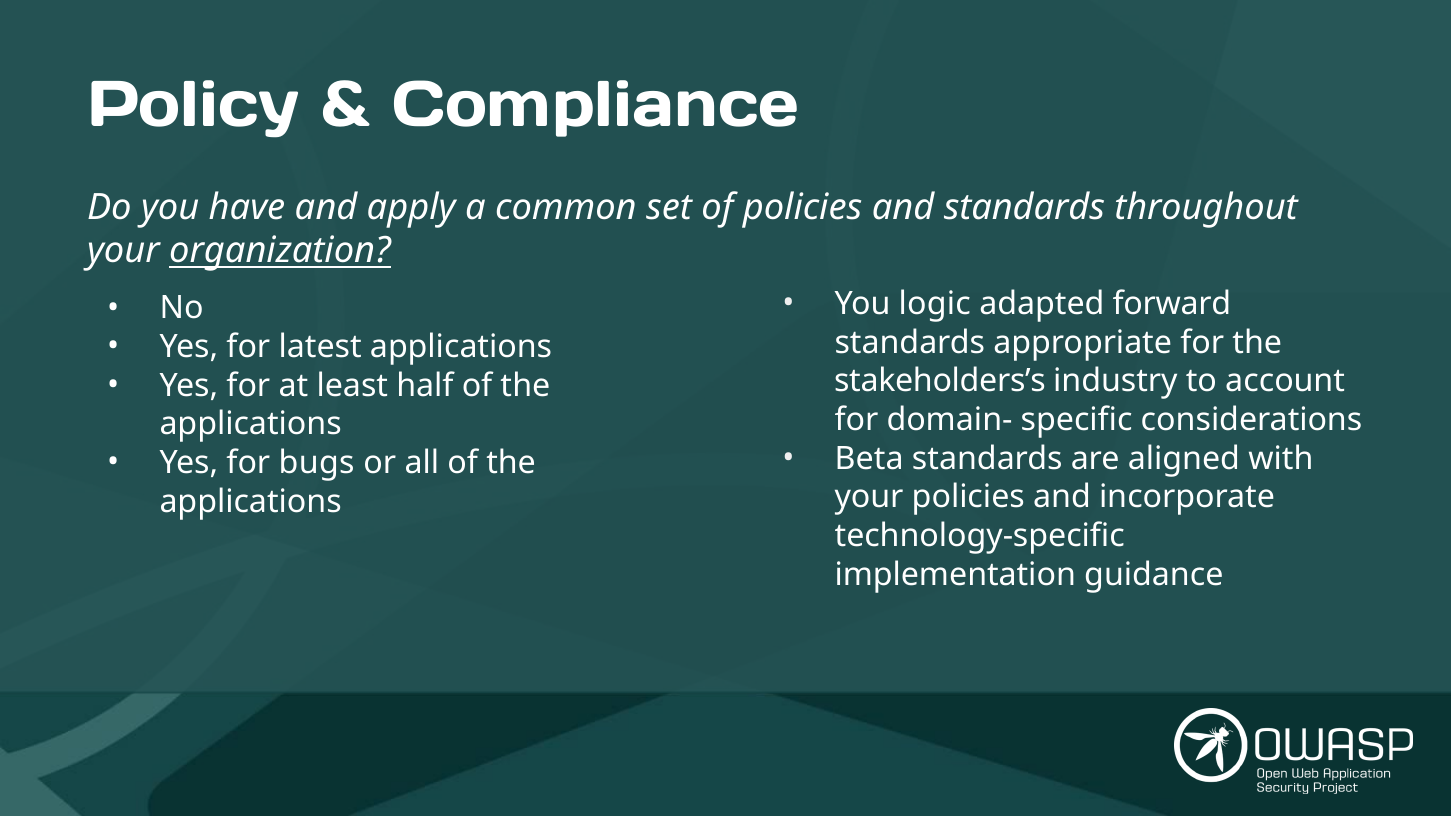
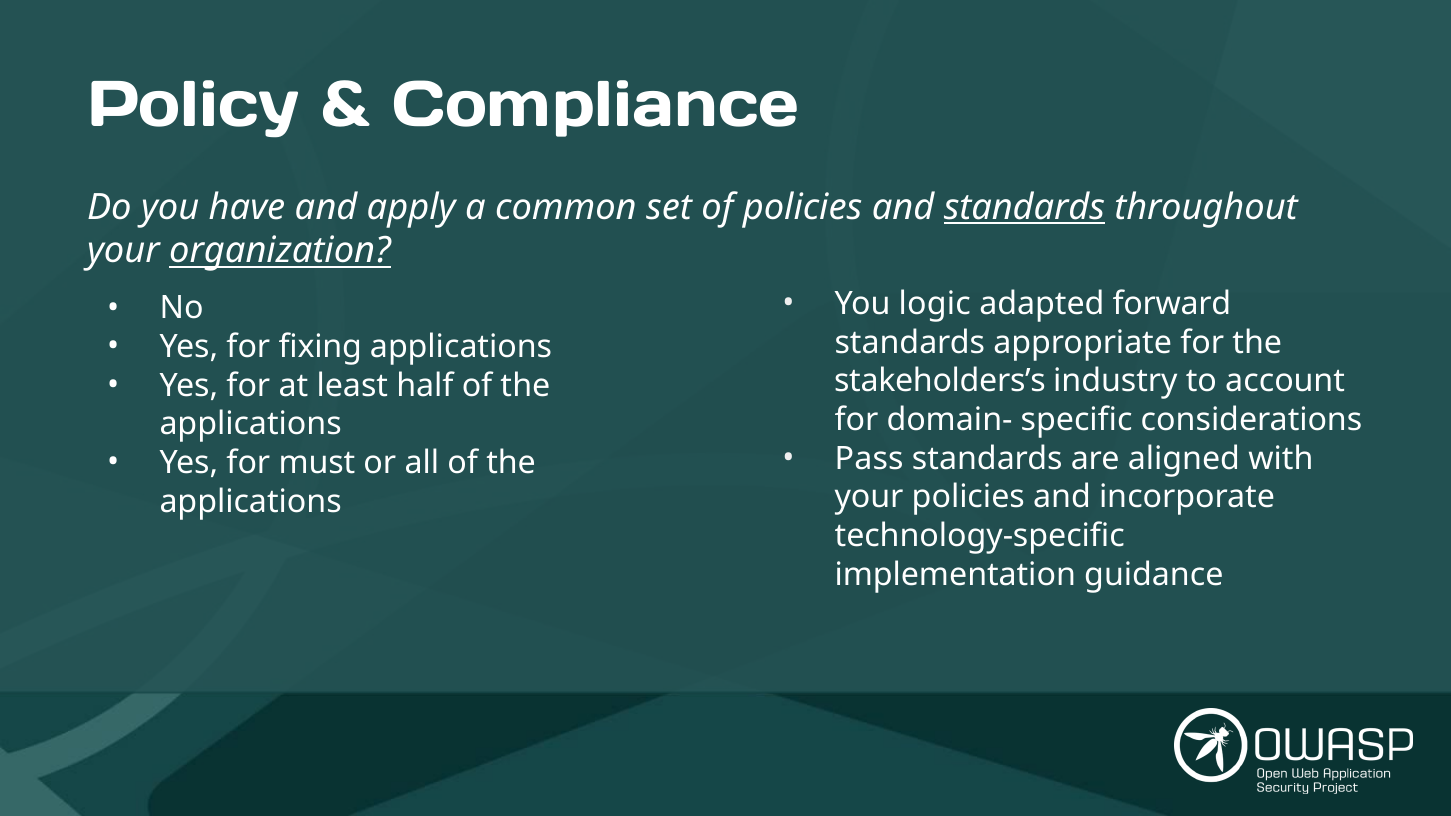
standards at (1024, 208) underline: none -> present
latest: latest -> fixing
Beta: Beta -> Pass
bugs: bugs -> must
